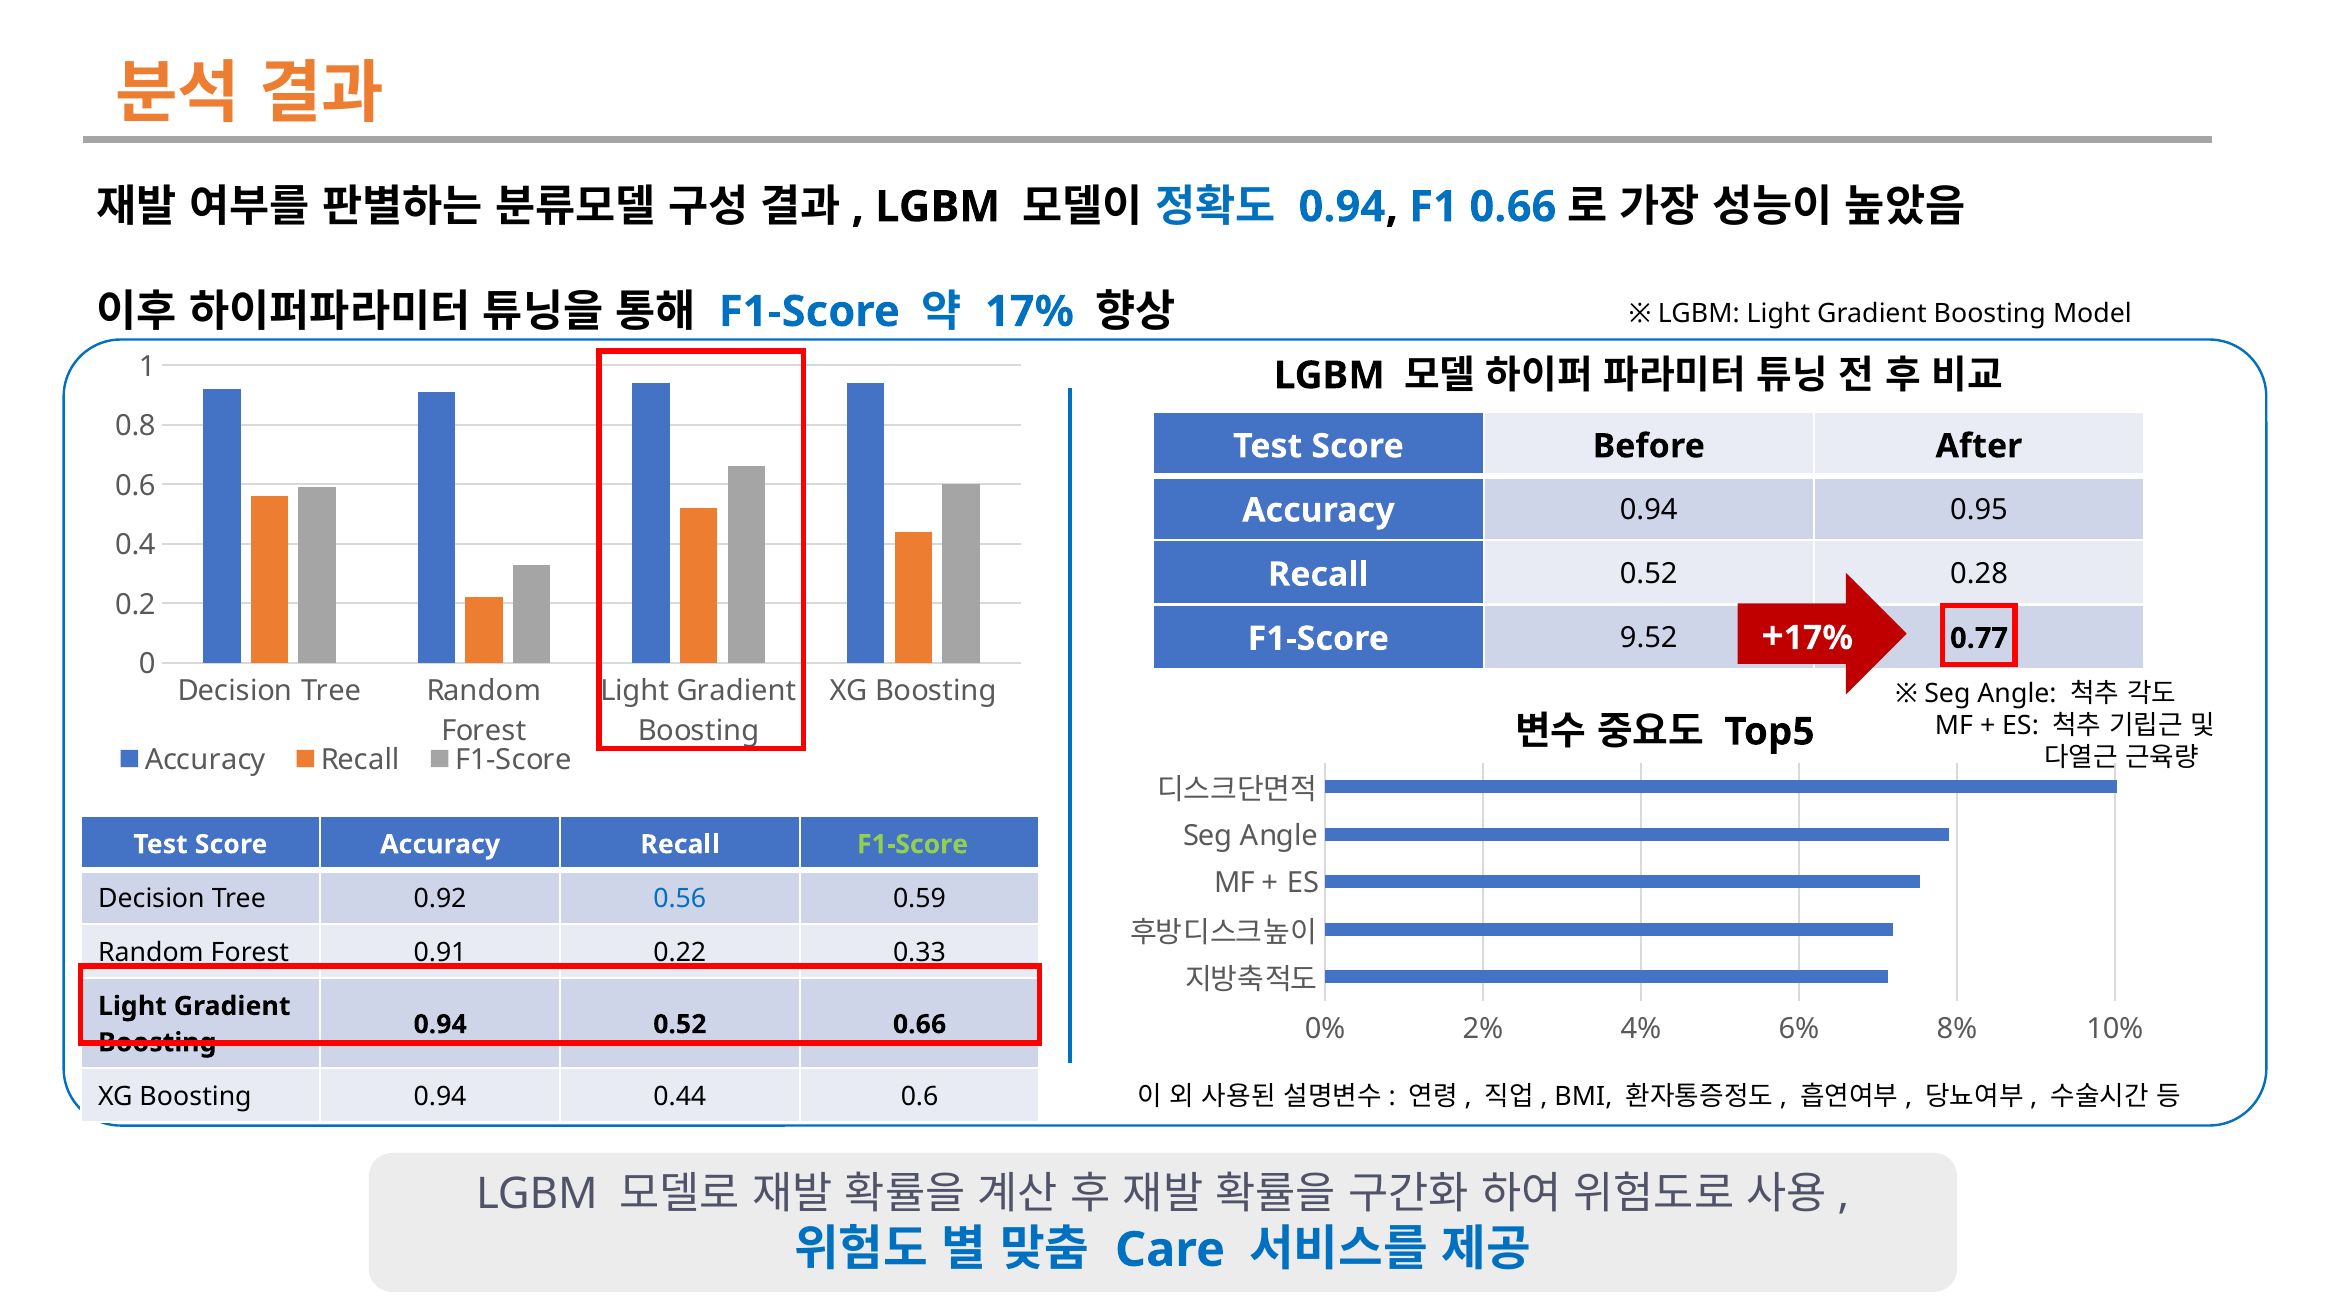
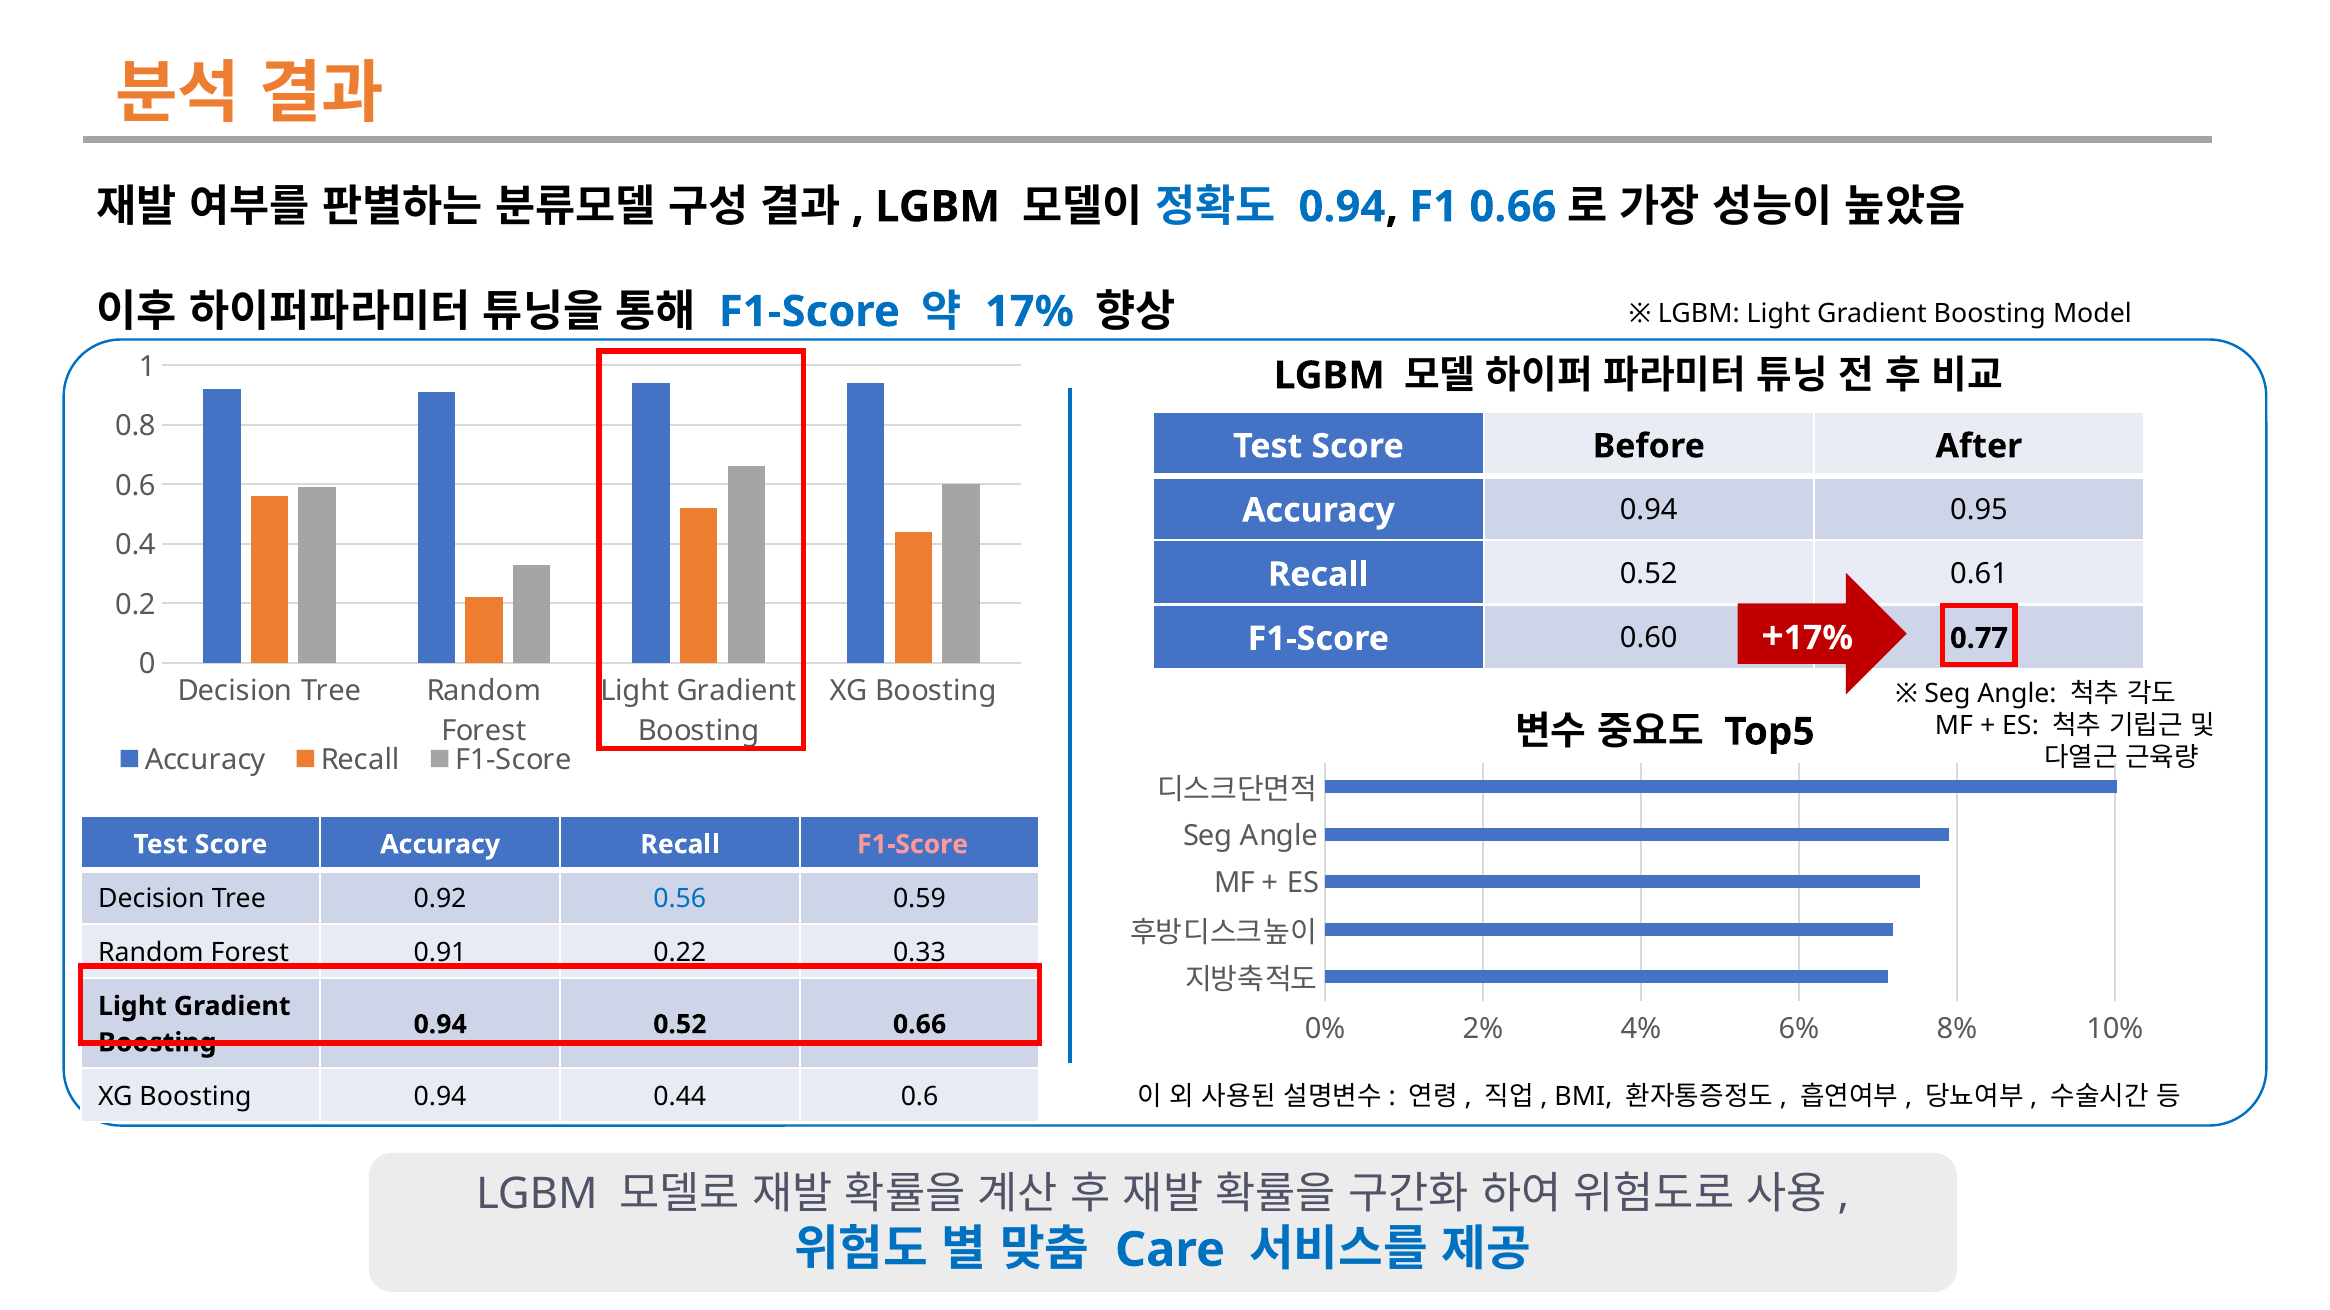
0.28: 0.28 -> 0.61
9.52: 9.52 -> 0.60
F1-Score at (913, 845) colour: light green -> pink
